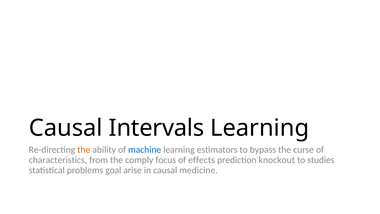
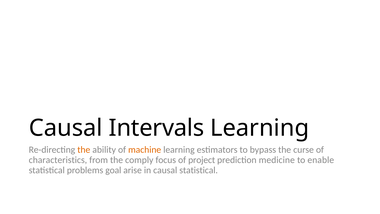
machine colour: blue -> orange
effects: effects -> project
knockout: knockout -> medicine
studies: studies -> enable
causal medicine: medicine -> statistical
